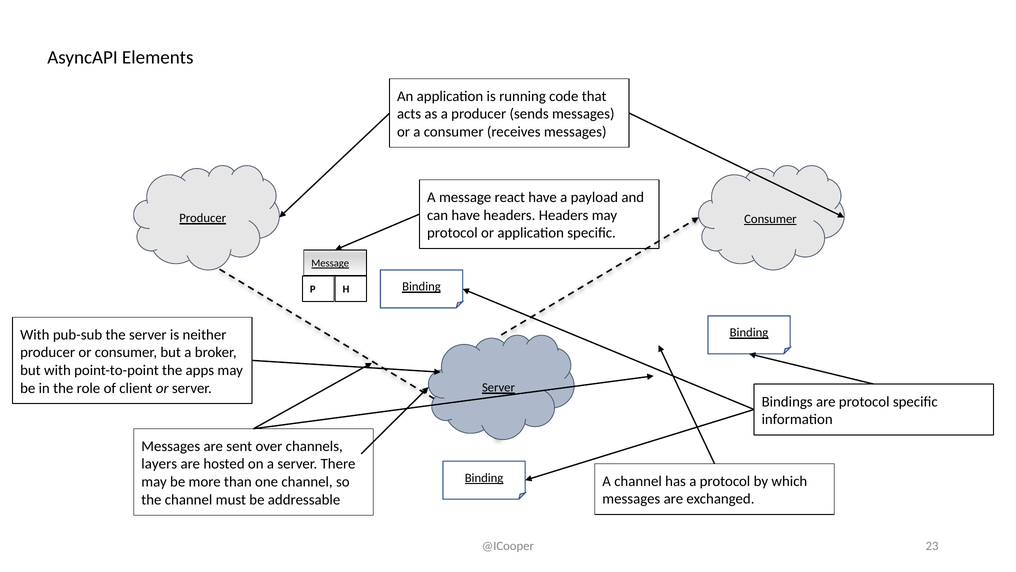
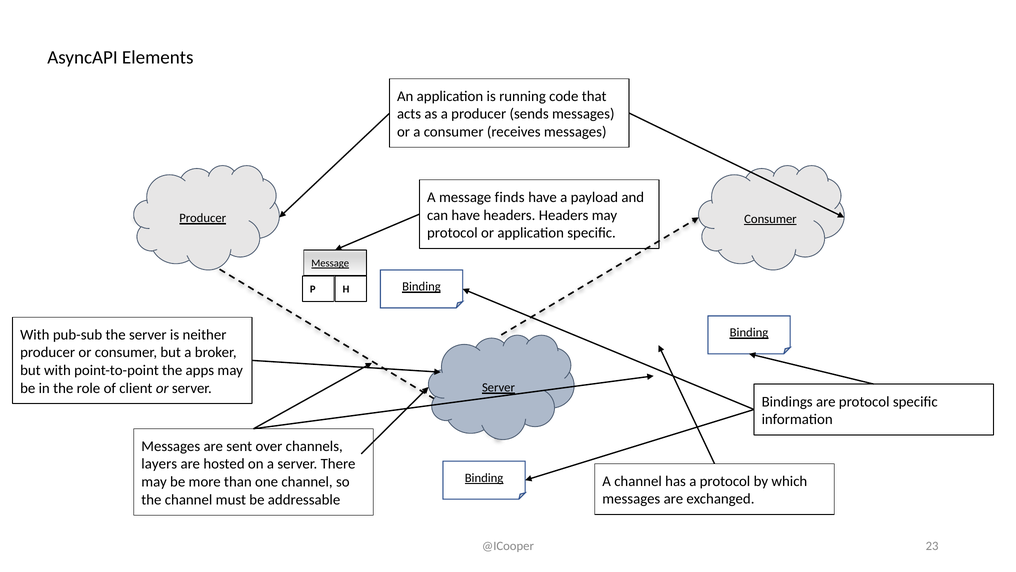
react: react -> finds
